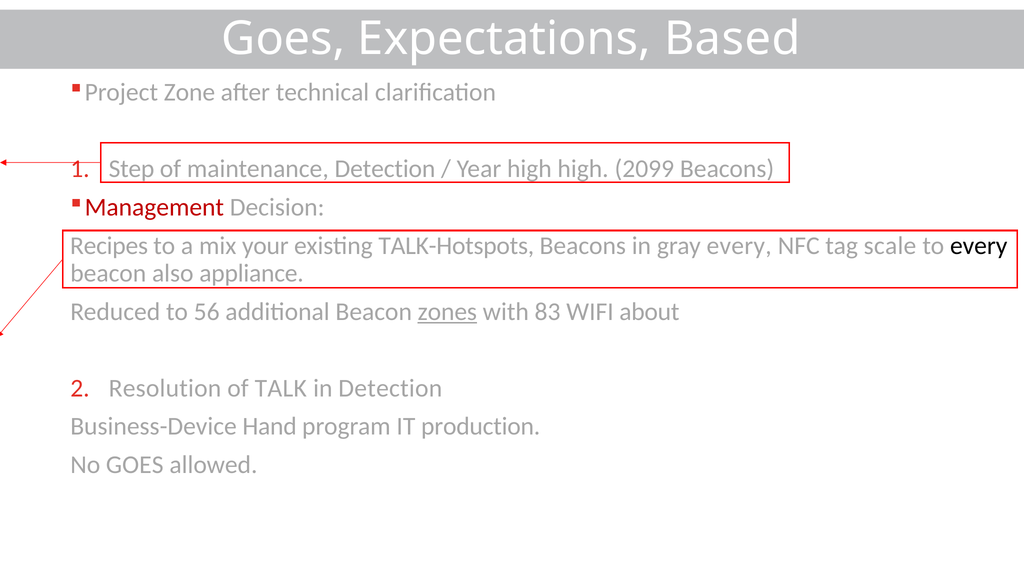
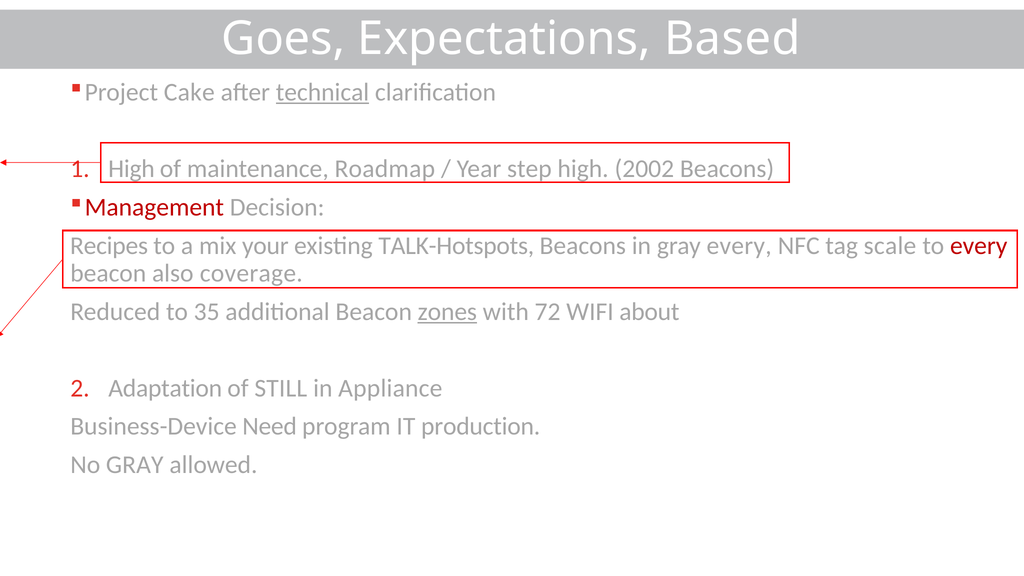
Zone: Zone -> Cake
technical underline: none -> present
Step at (131, 169): Step -> High
maintenance Detection: Detection -> Roadmap
Year high: high -> step
2099: 2099 -> 2002
every at (979, 246) colour: black -> red
appliance: appliance -> coverage
56: 56 -> 35
83: 83 -> 72
Resolution: Resolution -> Adaptation
TALK: TALK -> STILL
in Detection: Detection -> Appliance
Hand: Hand -> Need
No GOES: GOES -> GRAY
